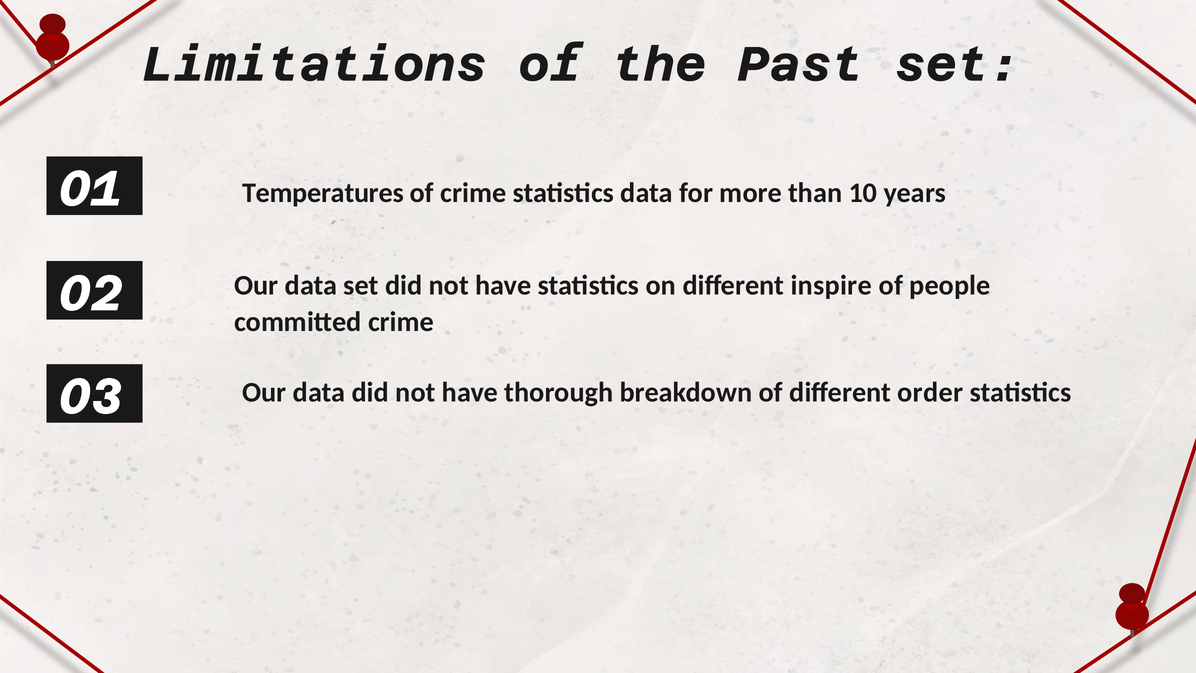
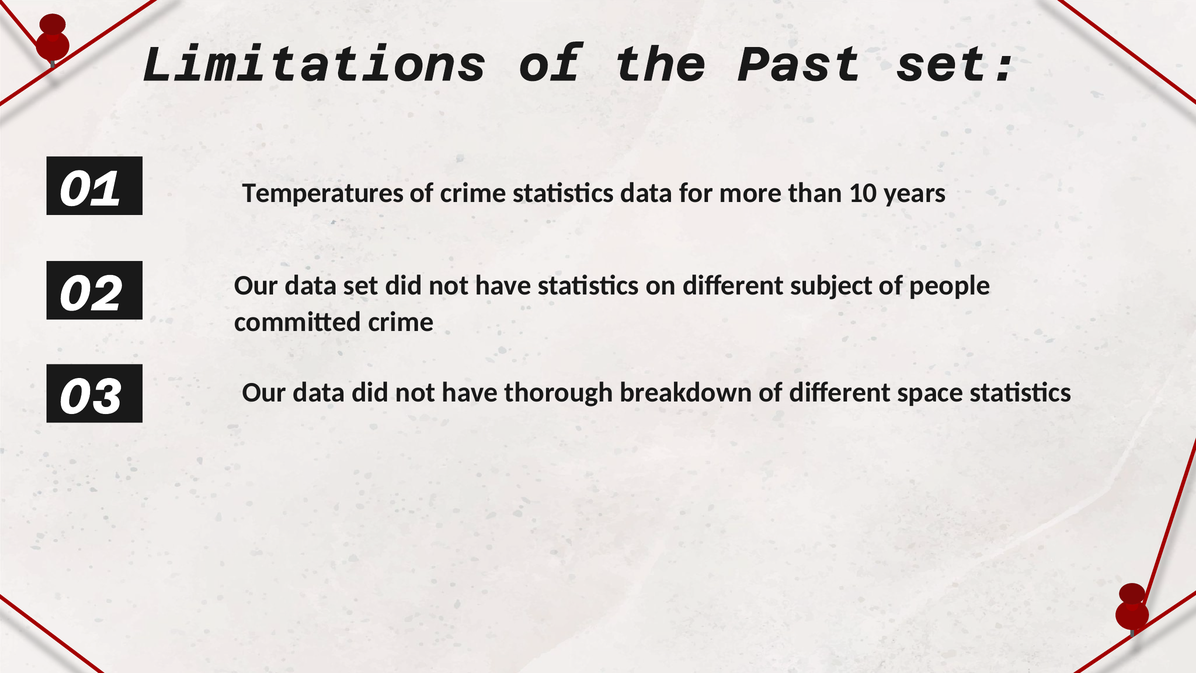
inspire: inspire -> subject
order: order -> space
